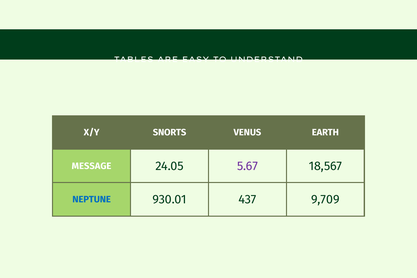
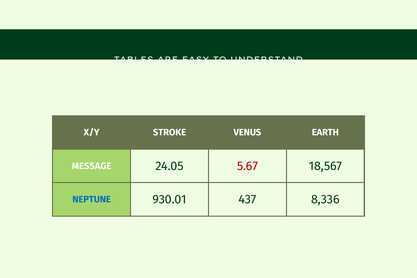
SNORTS: SNORTS -> STROKE
5.67 colour: purple -> red
9,709: 9,709 -> 8,336
